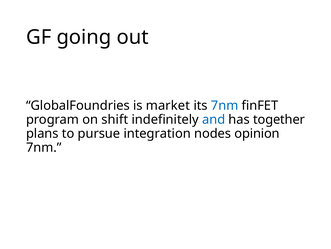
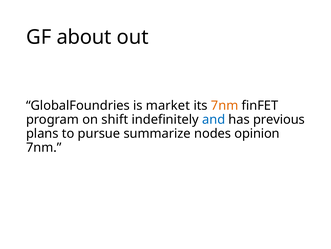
going: going -> about
7nm at (225, 105) colour: blue -> orange
together: together -> previous
integration: integration -> summarize
